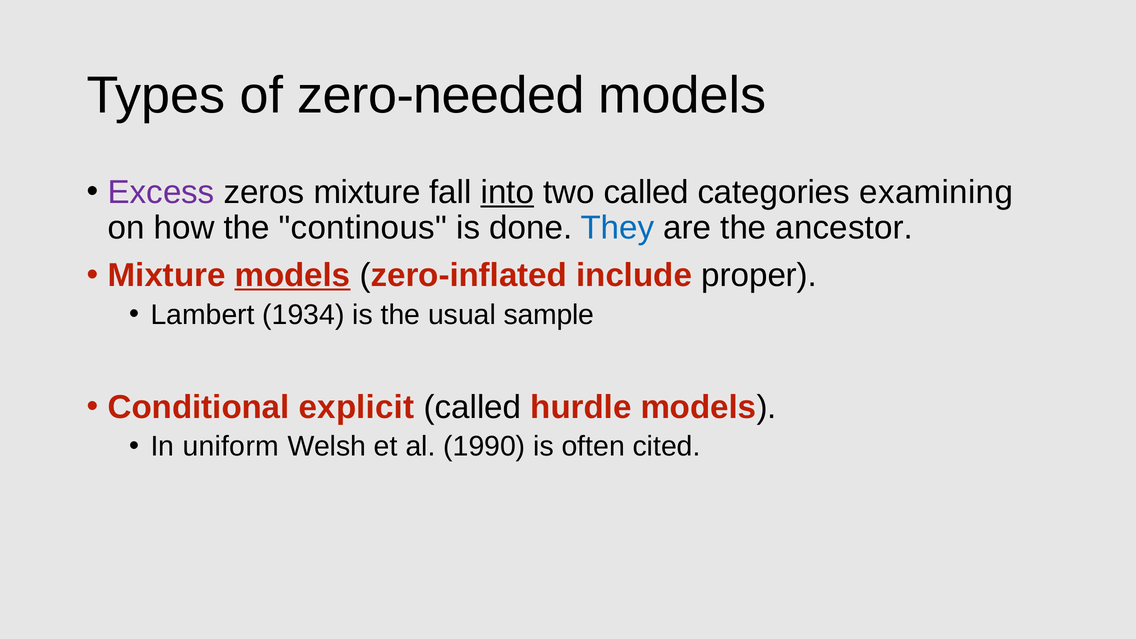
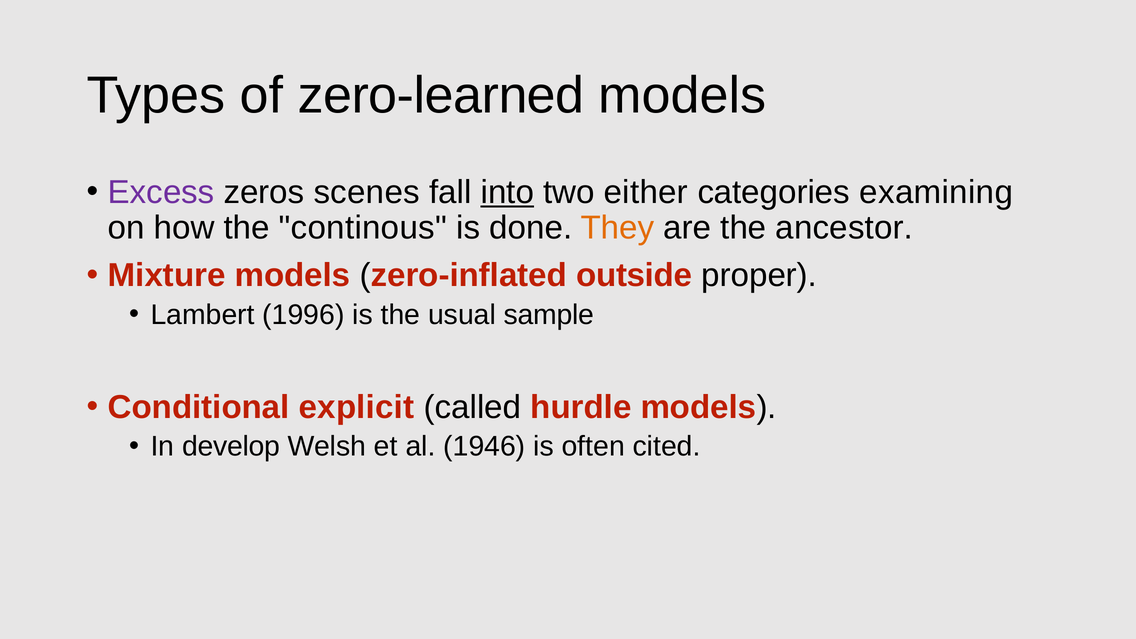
zero-needed: zero-needed -> zero-learned
zeros mixture: mixture -> scenes
two called: called -> either
They colour: blue -> orange
models at (292, 275) underline: present -> none
include: include -> outside
1934: 1934 -> 1996
uniform: uniform -> develop
1990: 1990 -> 1946
